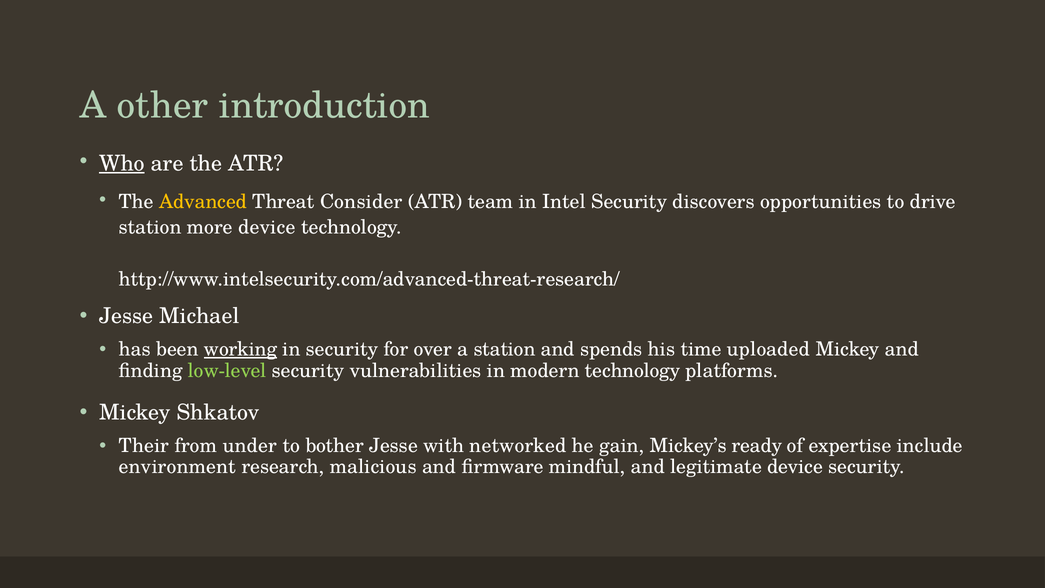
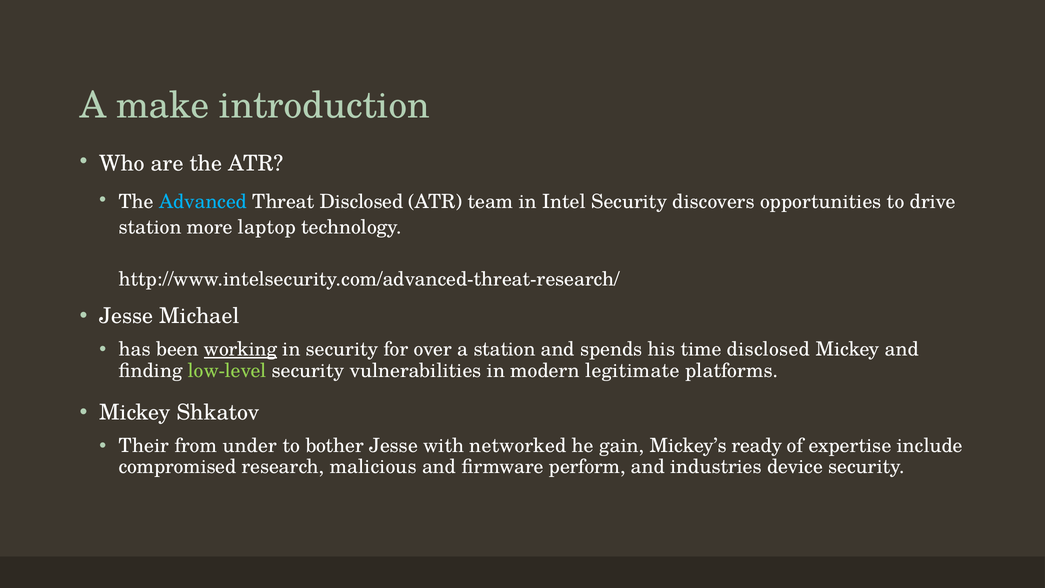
other: other -> make
Who underline: present -> none
Advanced colour: yellow -> light blue
Threat Consider: Consider -> Disclosed
more device: device -> laptop
time uploaded: uploaded -> disclosed
modern technology: technology -> legitimate
environment: environment -> compromised
mindful: mindful -> perform
legitimate: legitimate -> industries
